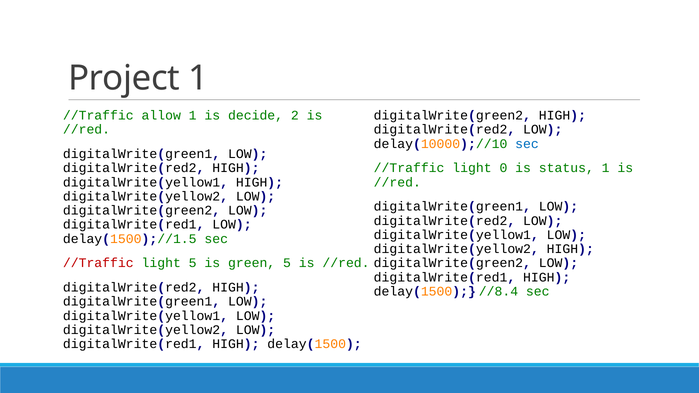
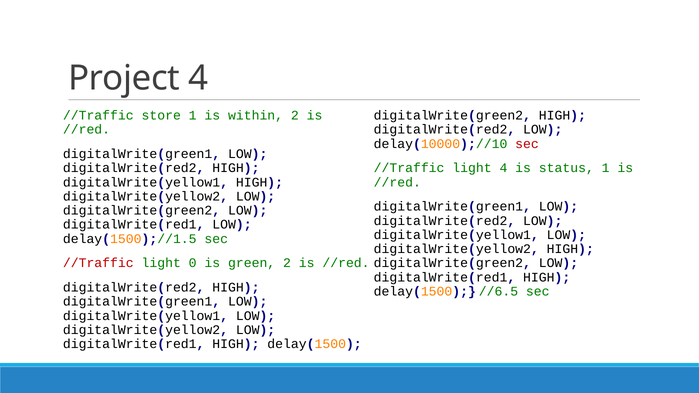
Project 1: 1 -> 4
allow: allow -> store
decide: decide -> within
sec at (527, 144) colour: blue -> red
light 0: 0 -> 4
light 5: 5 -> 0
green 5: 5 -> 2
//8.4: //8.4 -> //6.5
